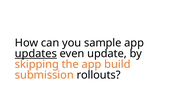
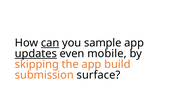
can underline: none -> present
update: update -> mobile
rollouts: rollouts -> surface
